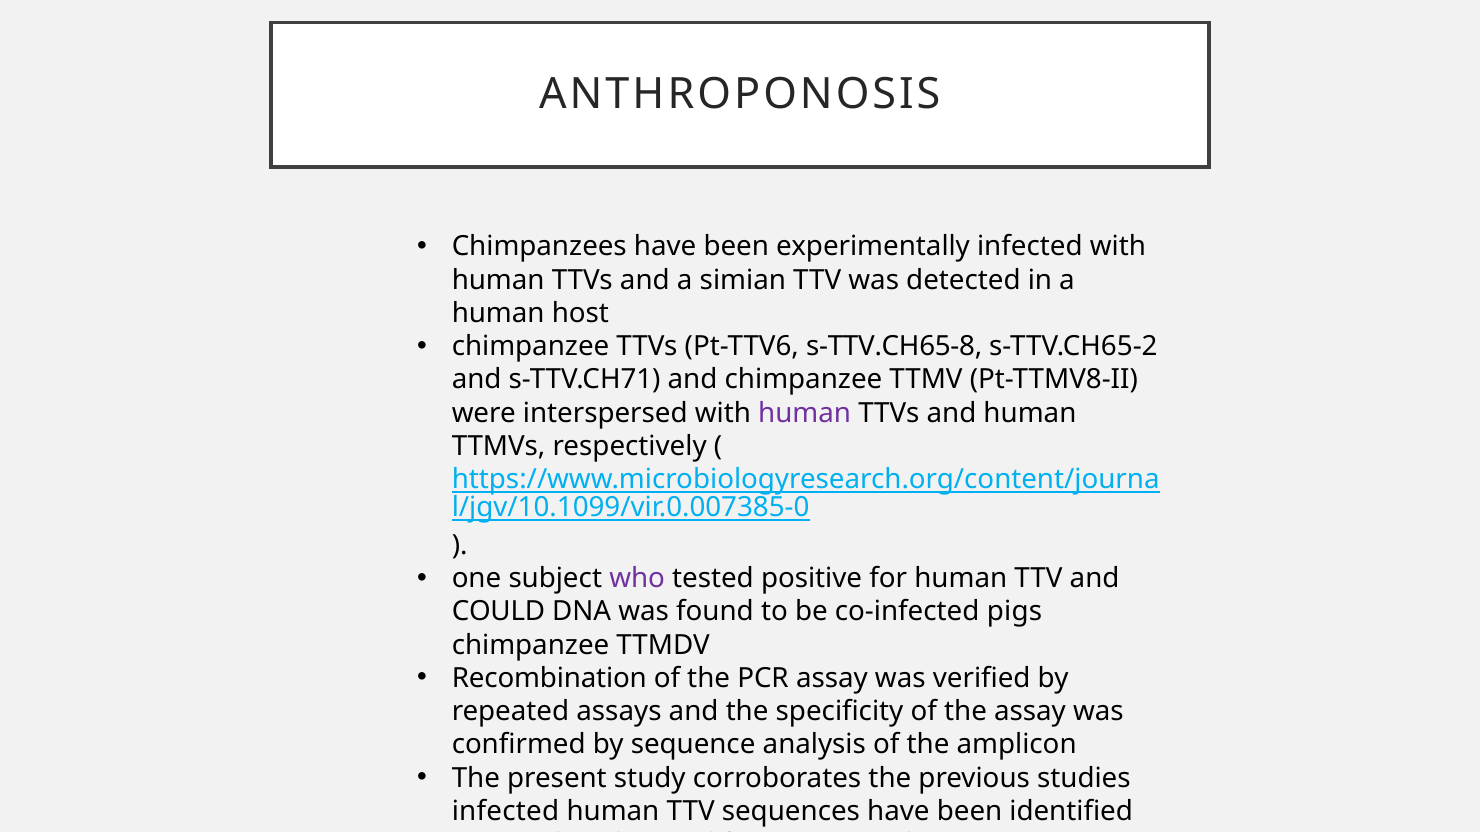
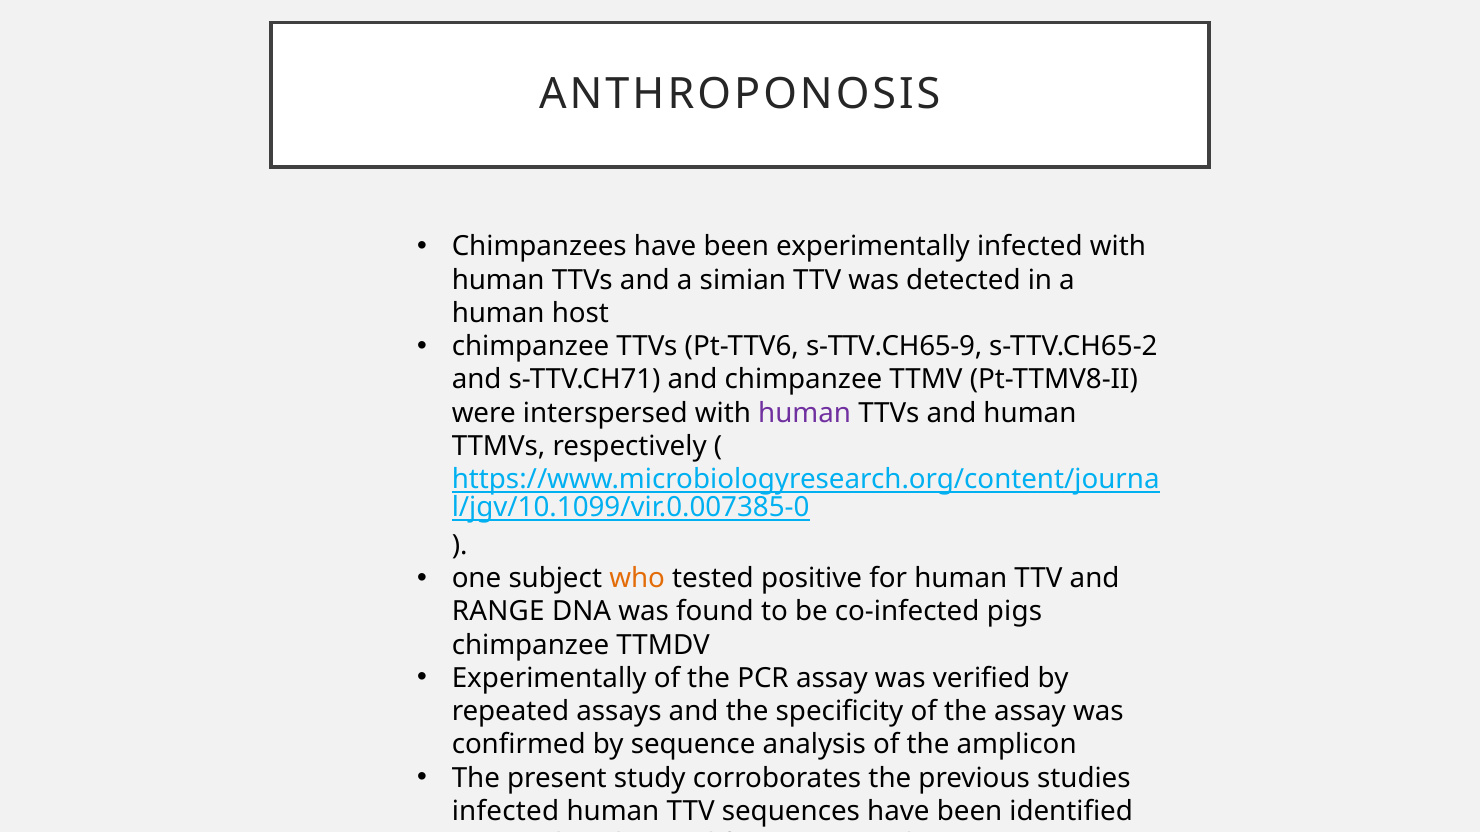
s-TTV.CH65-8: s-TTV.CH65-8 -> s-TTV.CH65-9
who colour: purple -> orange
COULD: COULD -> RANGE
Recombination at (549, 679): Recombination -> Experimentally
